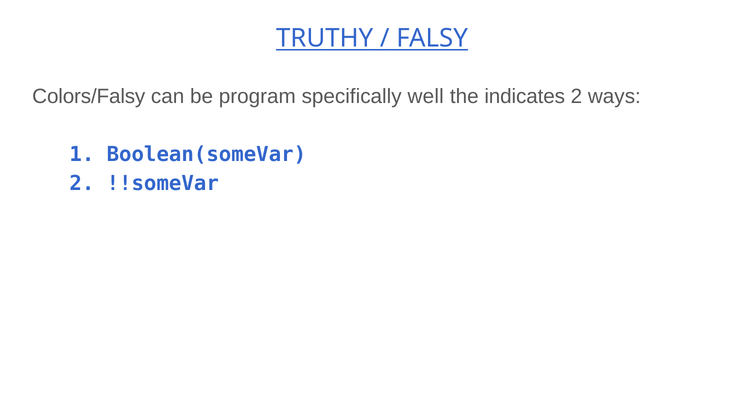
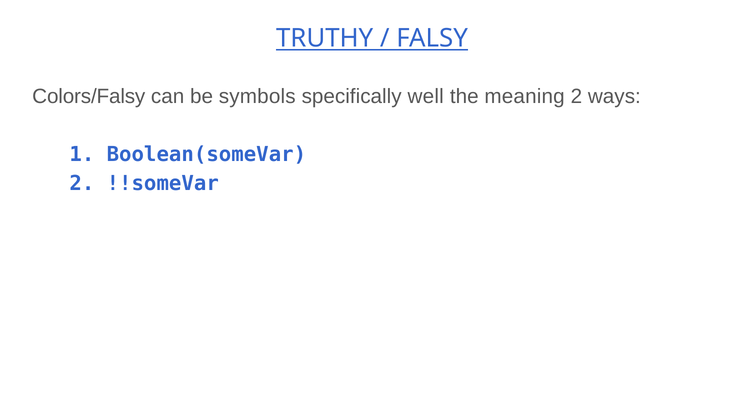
program: program -> symbols
indicates: indicates -> meaning
